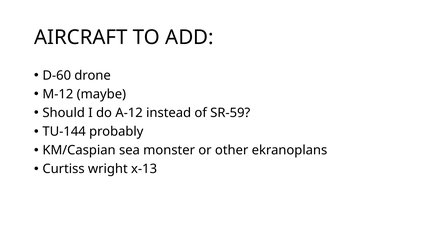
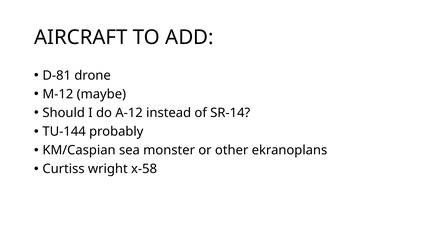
D-60: D-60 -> D-81
SR-59: SR-59 -> SR-14
x-13: x-13 -> x-58
